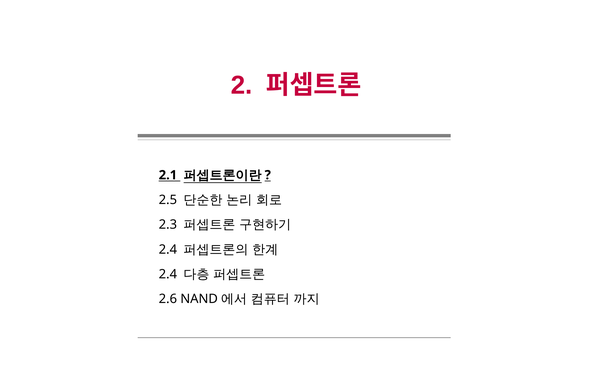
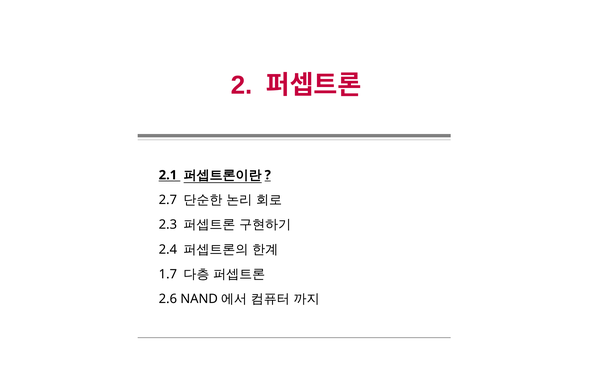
2.5: 2.5 -> 2.7
2.4 at (168, 275): 2.4 -> 1.7
